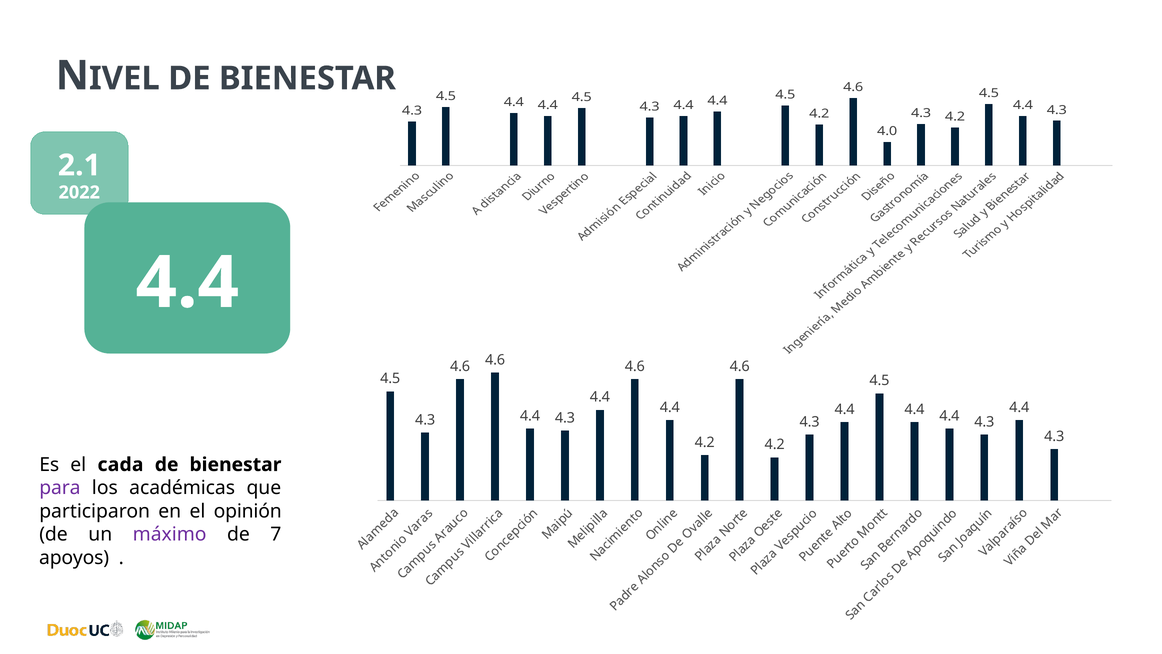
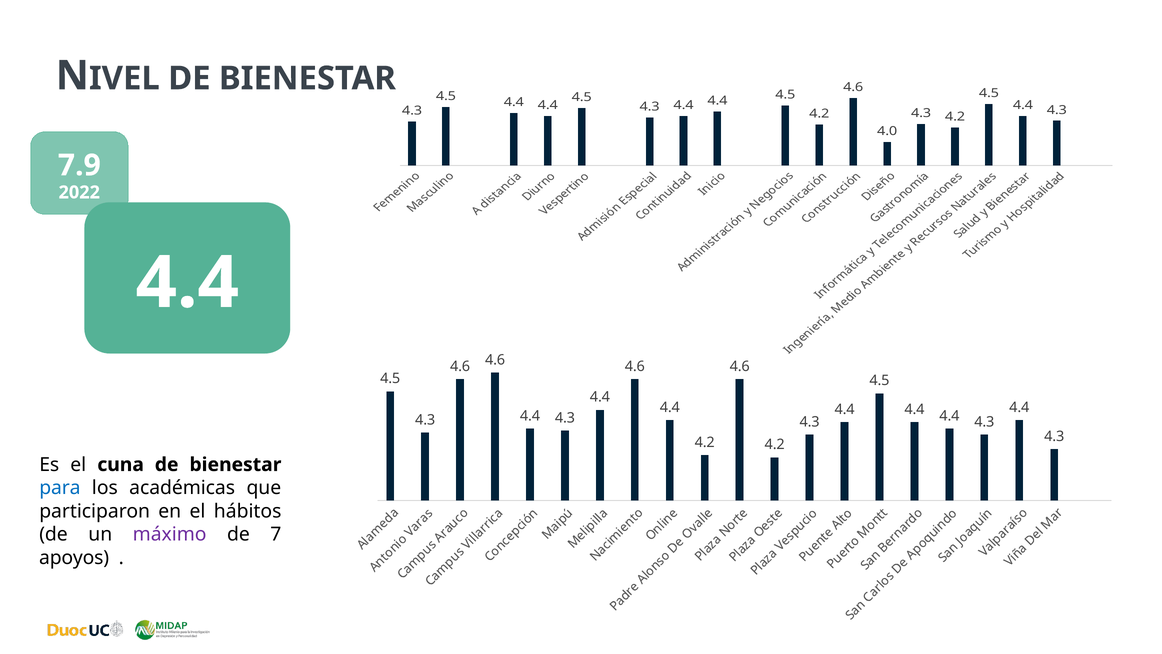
2.1: 2.1 -> 7.9
cada: cada -> cuna
para colour: purple -> blue
opinión: opinión -> hábitos
